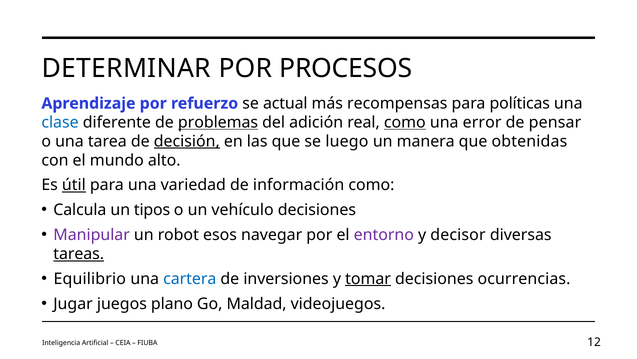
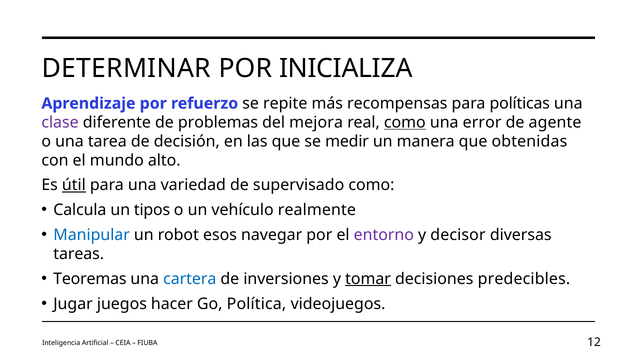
PROCESOS: PROCESOS -> INICIALIZA
actual: actual -> repite
clase colour: blue -> purple
problemas underline: present -> none
adición: adición -> mejora
pensar: pensar -> agente
decisión underline: present -> none
luego: luego -> medir
información: información -> supervisado
vehículo decisiones: decisiones -> realmente
Manipular colour: purple -> blue
tareas underline: present -> none
Equilibrio: Equilibrio -> Teoremas
ocurrencias: ocurrencias -> predecibles
plano: plano -> hacer
Maldad: Maldad -> Política
